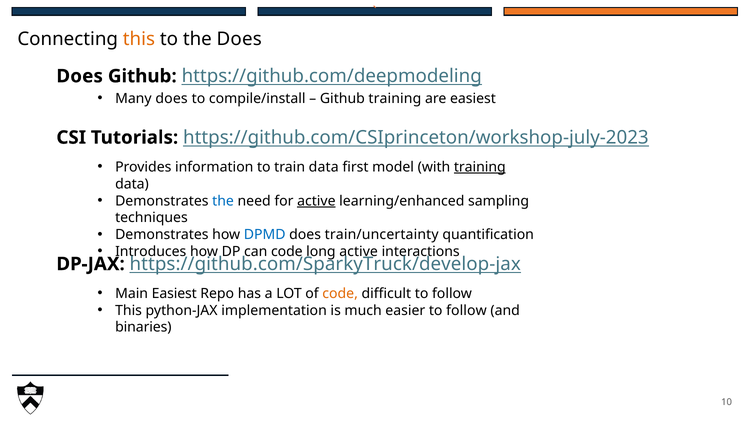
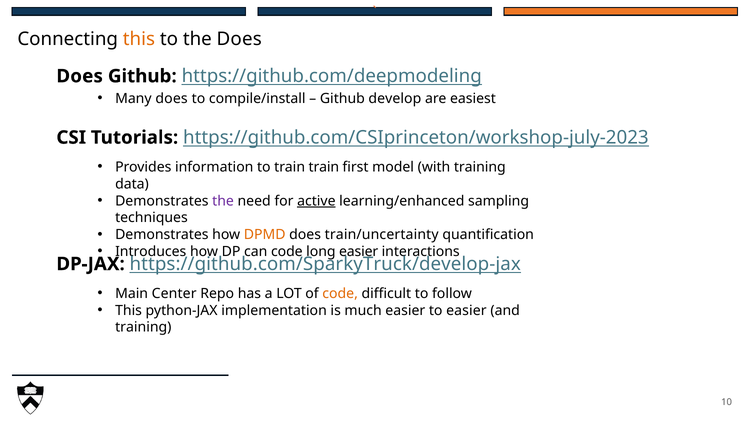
Github training: training -> develop
train data: data -> train
training at (480, 167) underline: present -> none
the at (223, 201) colour: blue -> purple
DPMD colour: blue -> orange
long active: active -> easier
Main Easiest: Easiest -> Center
easier to follow: follow -> easier
binaries at (143, 327): binaries -> training
